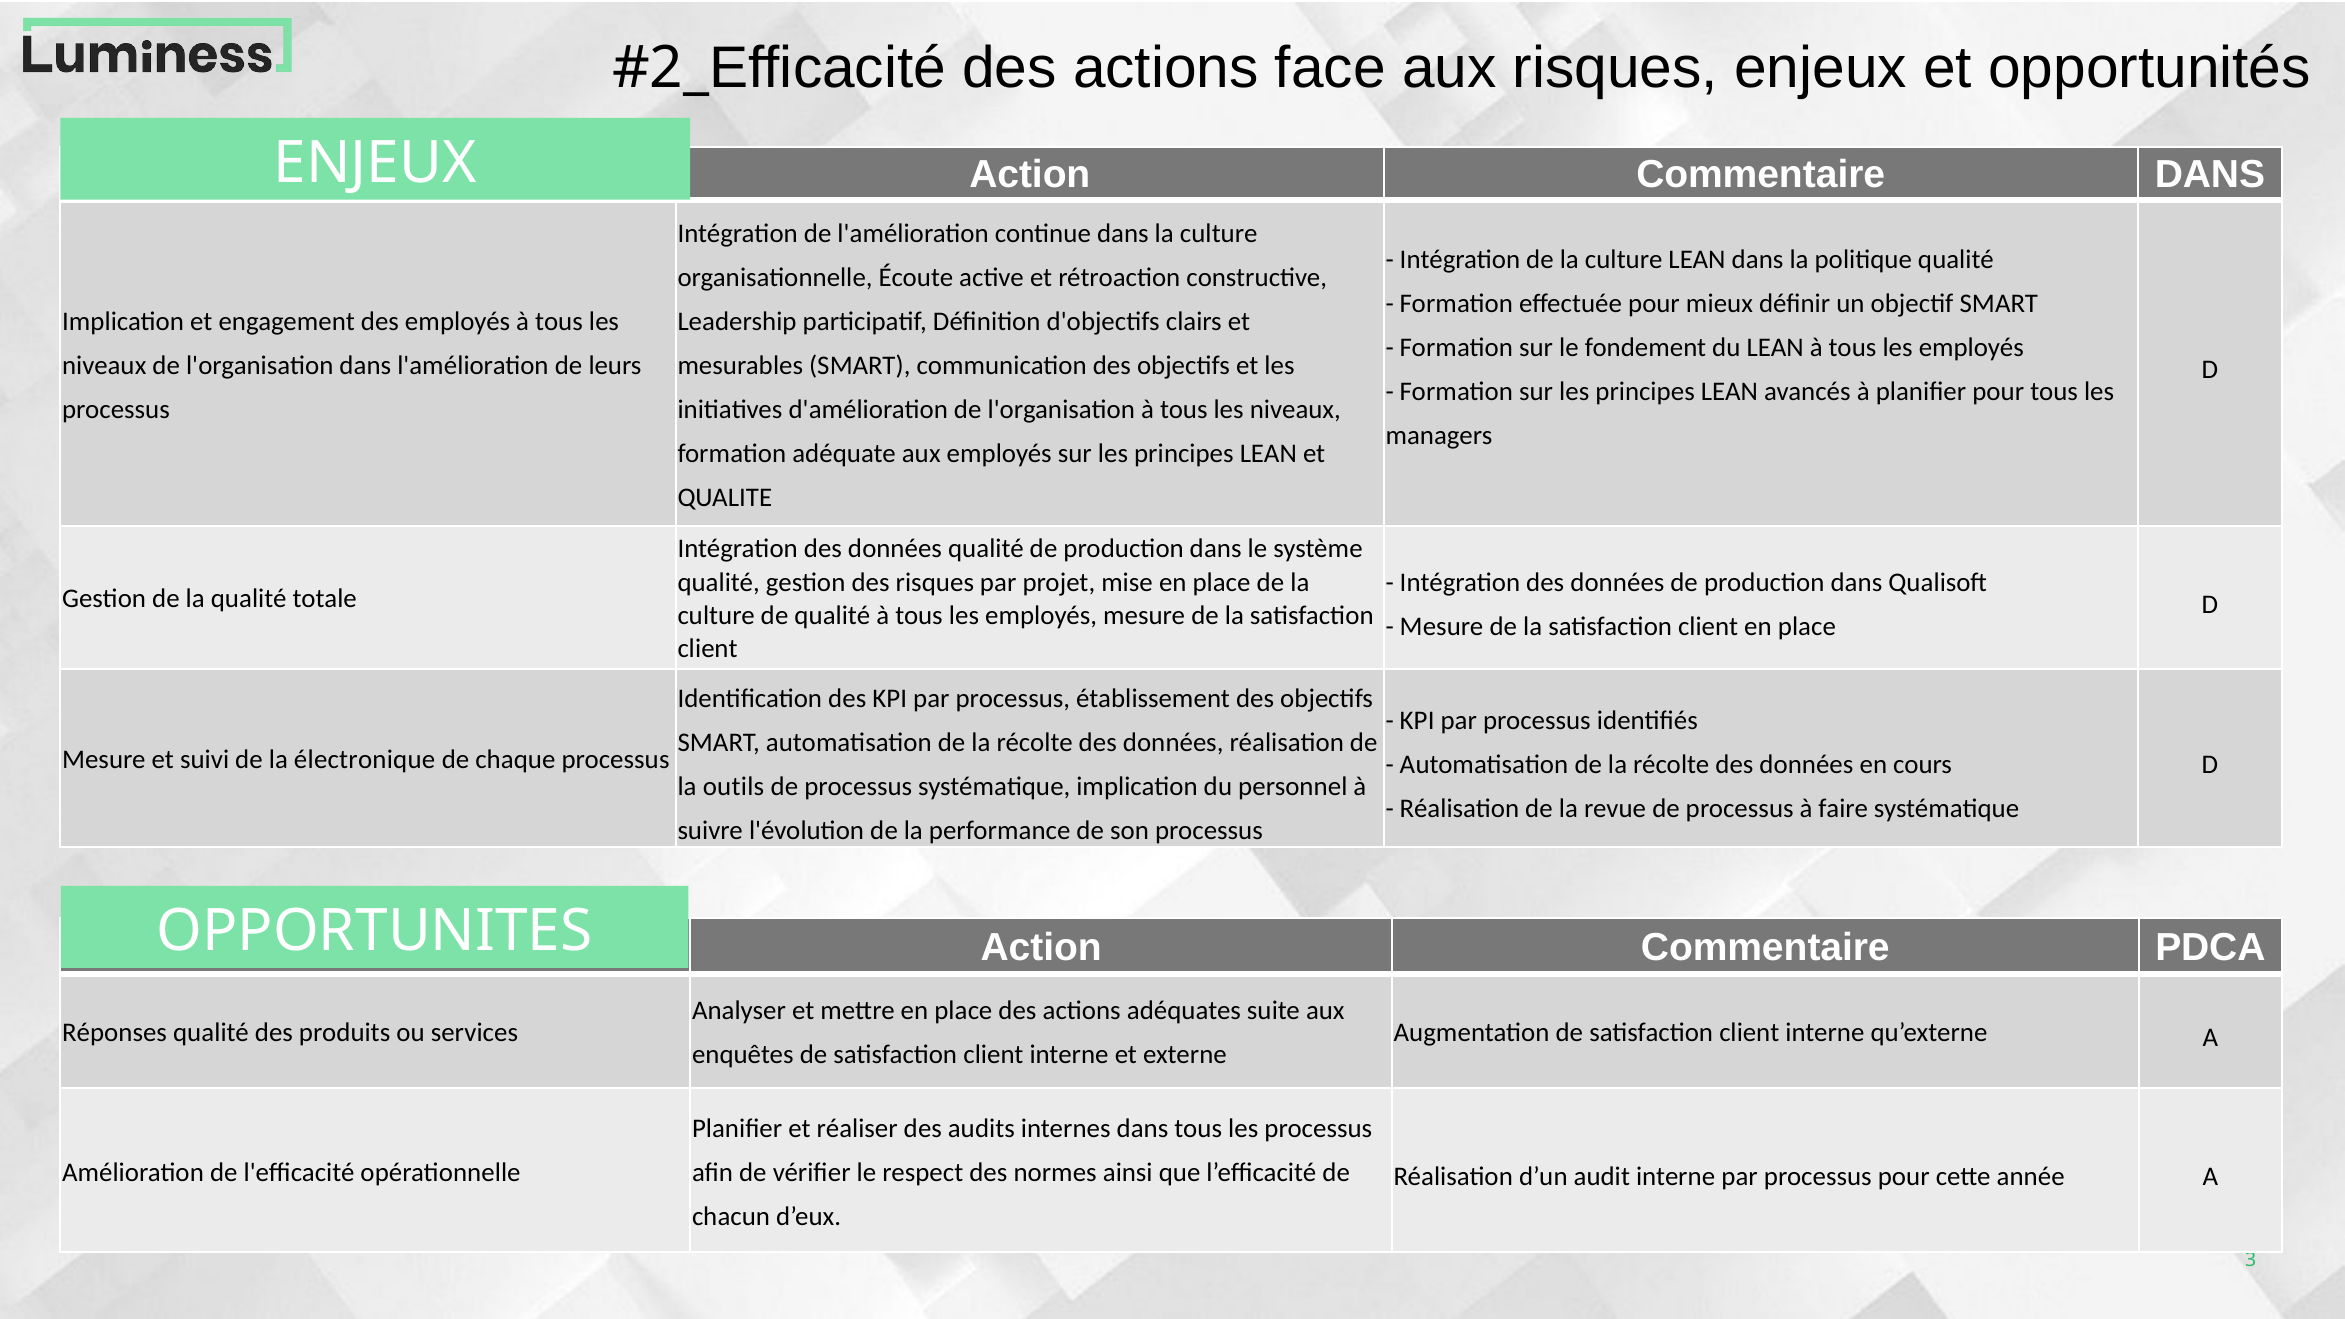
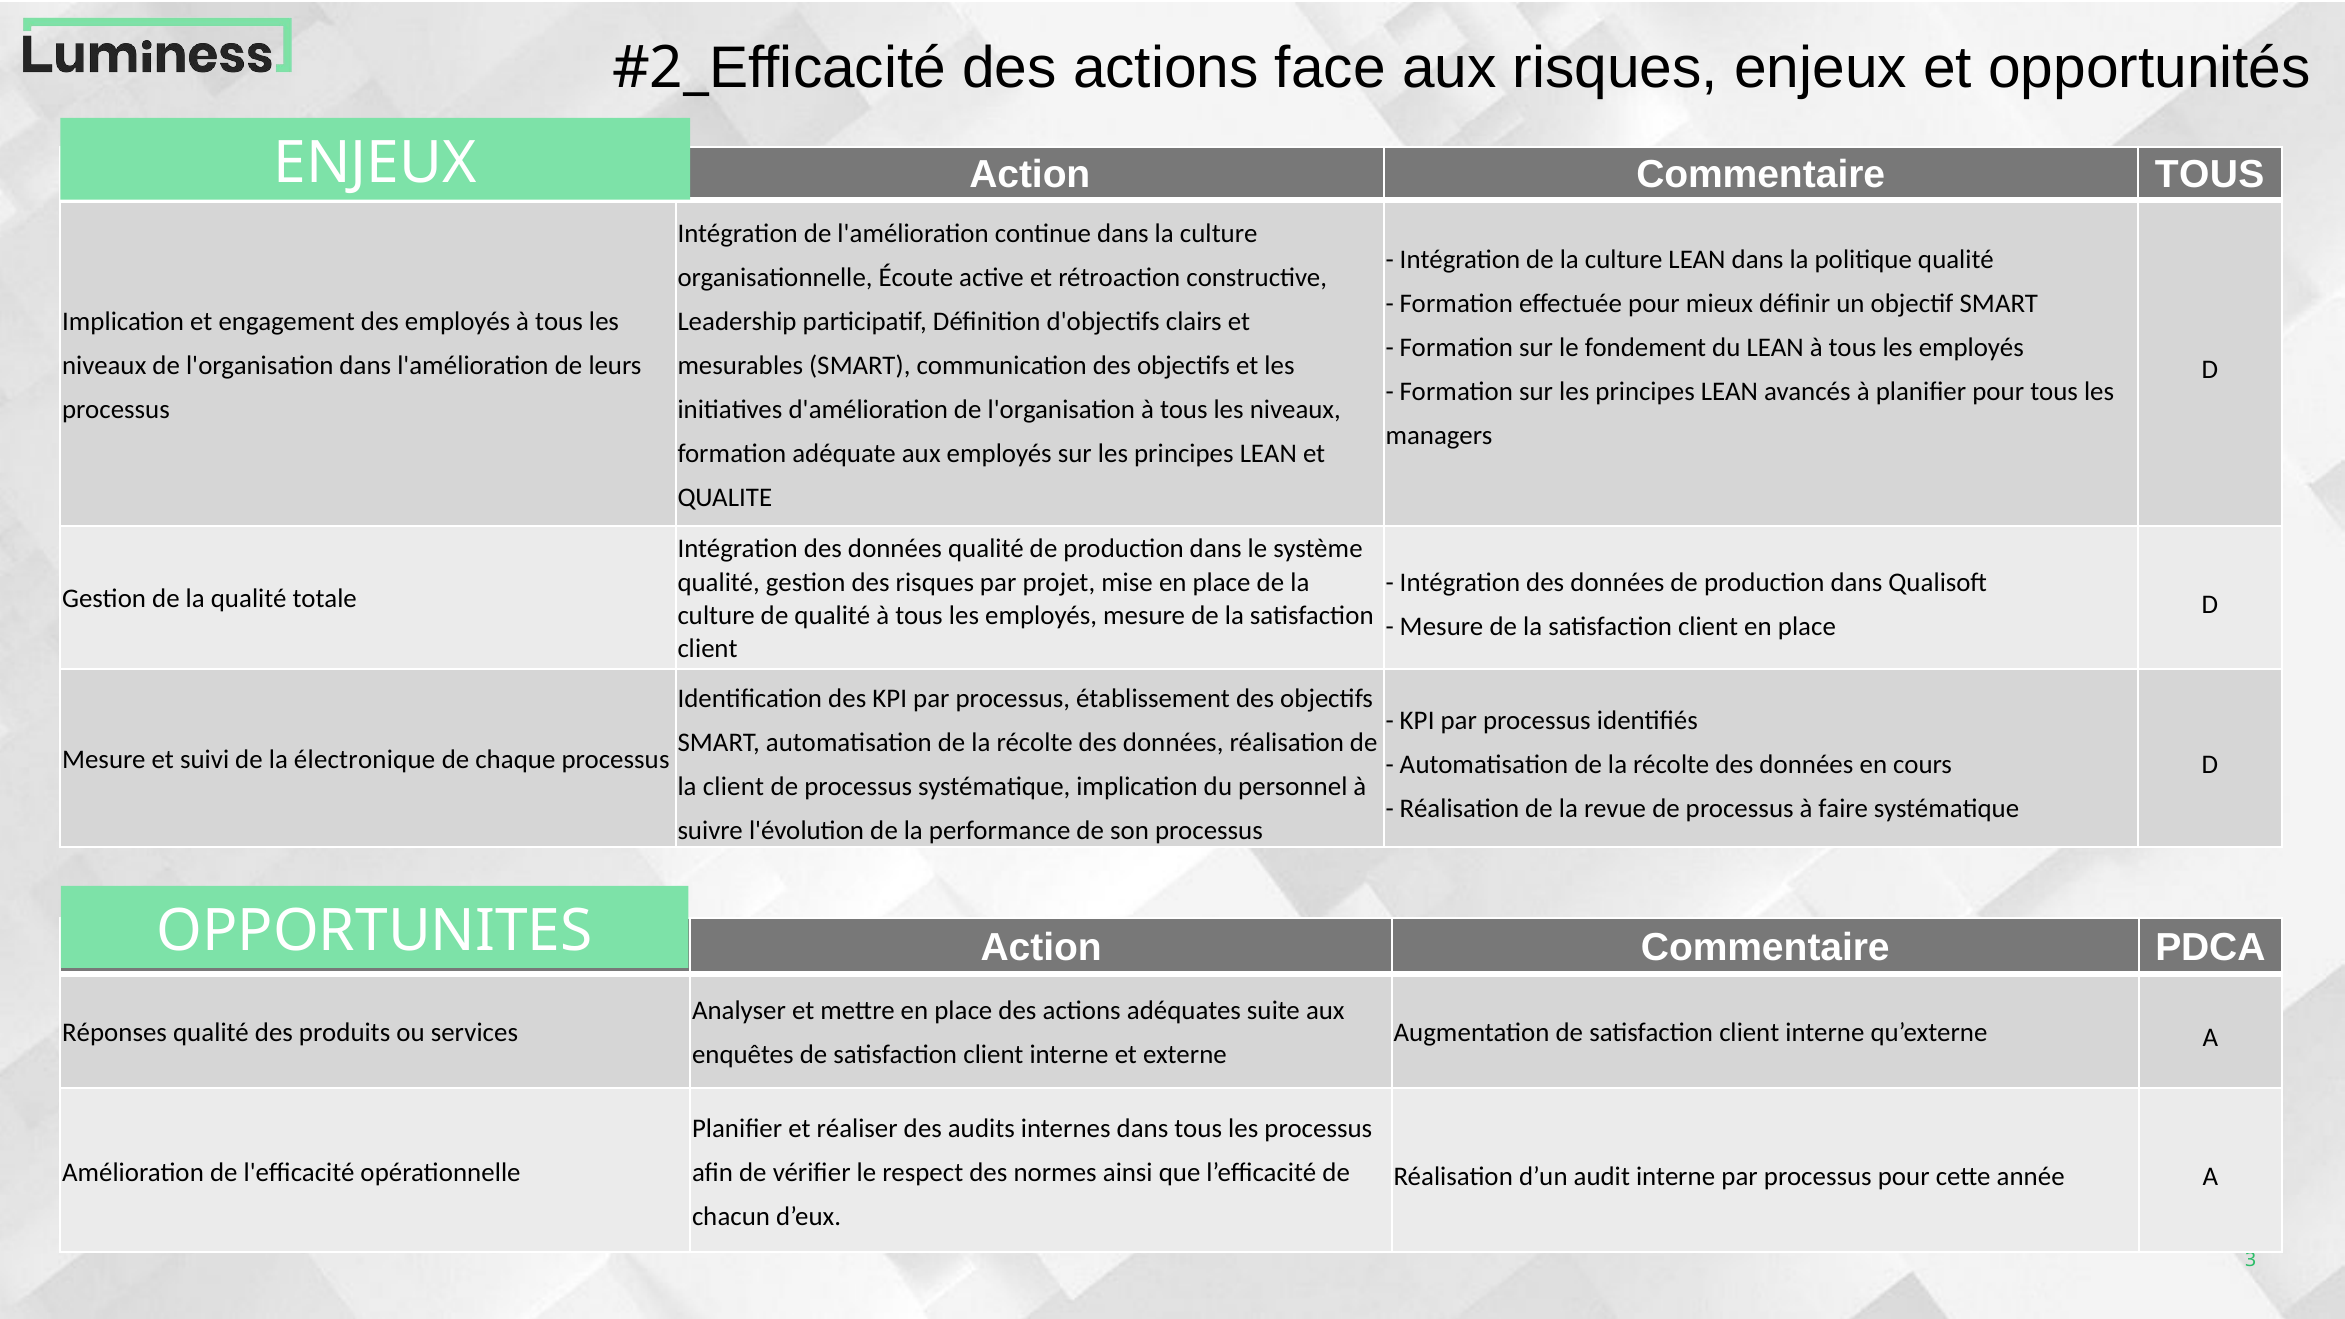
Commentaire DANS: DANS -> TOUS
la outils: outils -> client
